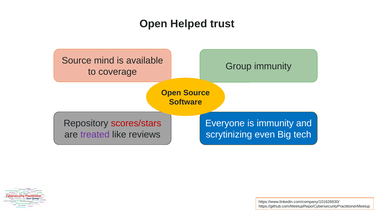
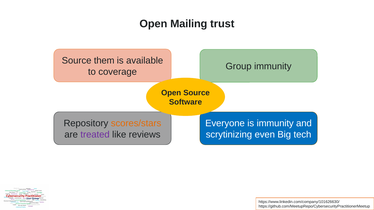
Helped: Helped -> Mailing
mind: mind -> them
scores/stars colour: red -> orange
